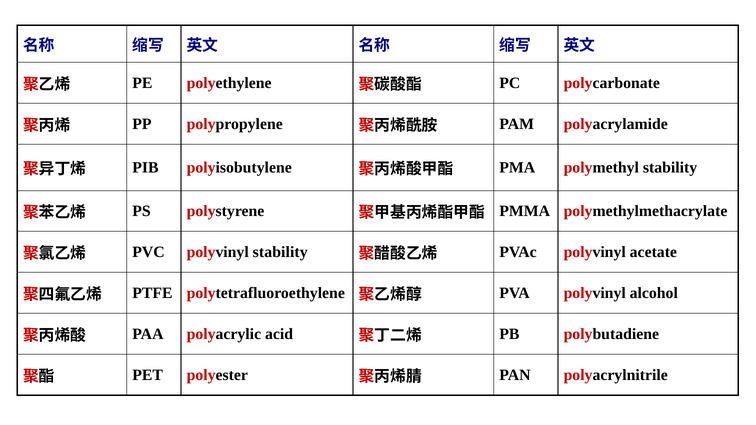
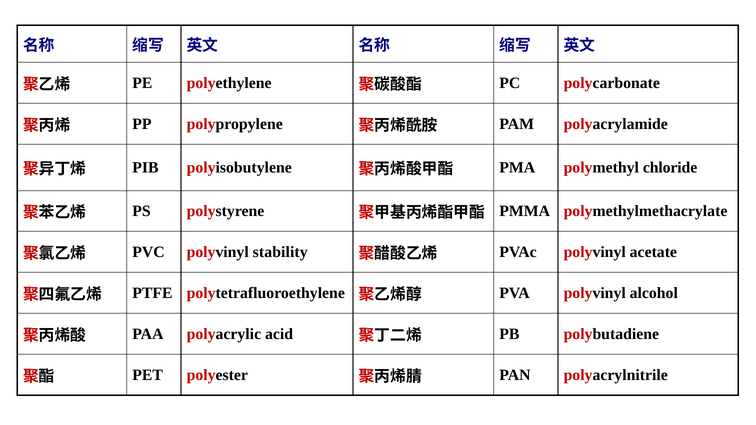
polymethyl stability: stability -> chloride
